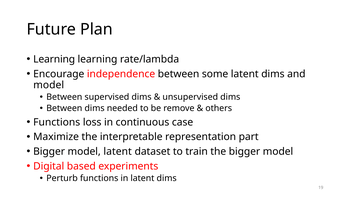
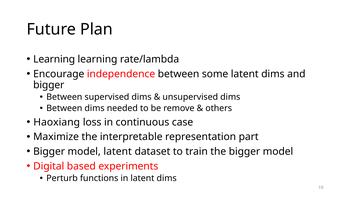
model at (49, 85): model -> bigger
Functions at (57, 122): Functions -> Haoxiang
